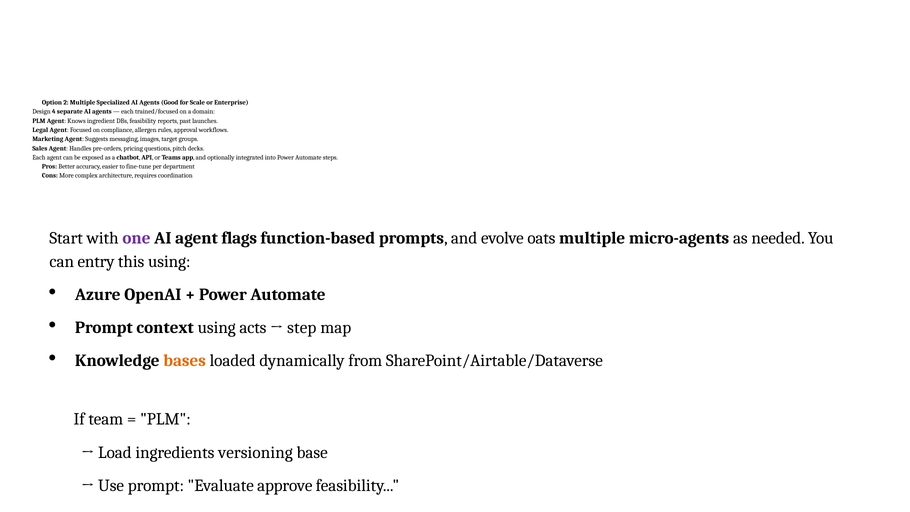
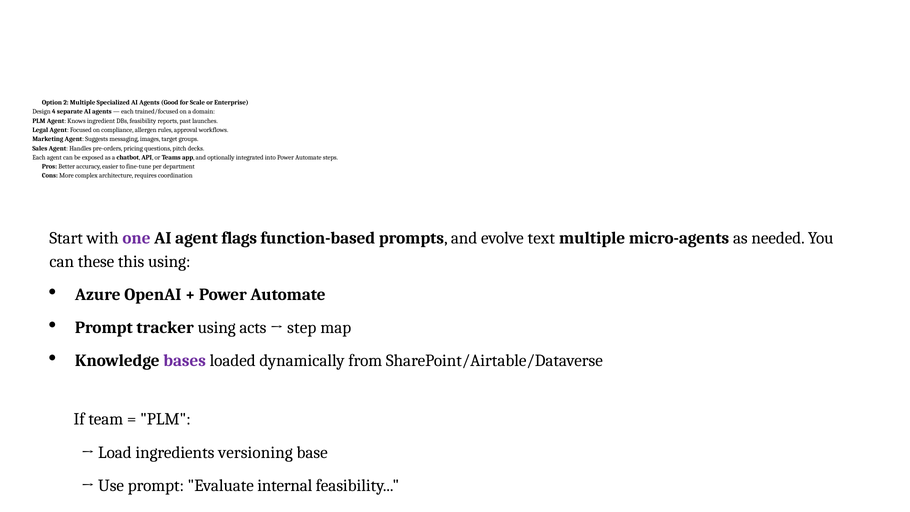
oats: oats -> text
entry: entry -> these
context: context -> tracker
bases colour: orange -> purple
approve: approve -> internal
